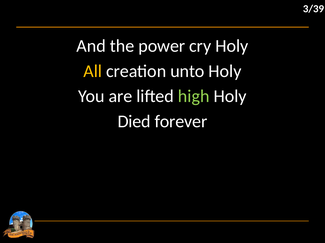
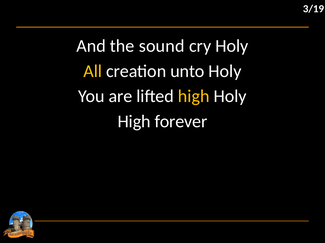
3/39: 3/39 -> 3/19
power: power -> sound
high at (194, 97) colour: light green -> yellow
Died at (134, 122): Died -> High
